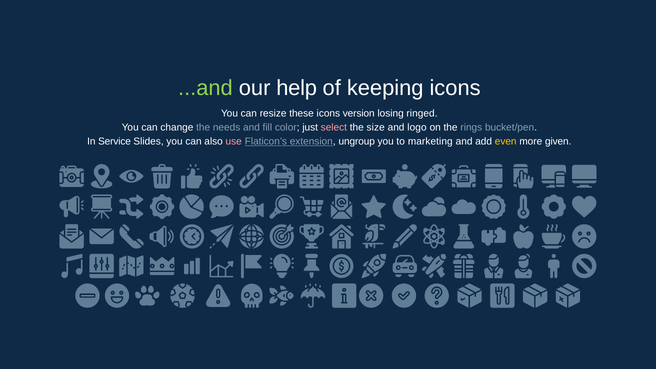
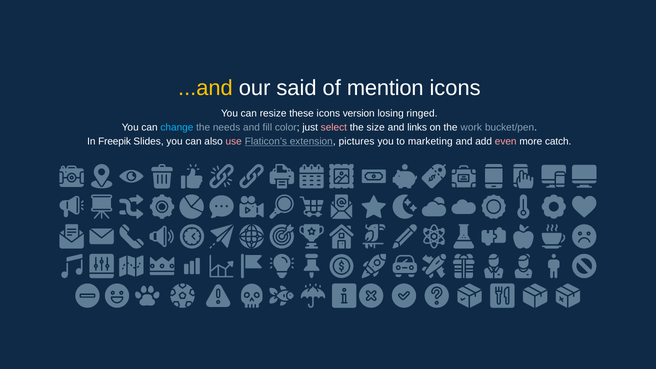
...and colour: light green -> yellow
help: help -> said
keeping: keeping -> mention
change colour: white -> light blue
logo: logo -> links
rings: rings -> work
Service: Service -> Freepik
ungroup: ungroup -> pictures
even colour: yellow -> pink
given: given -> catch
